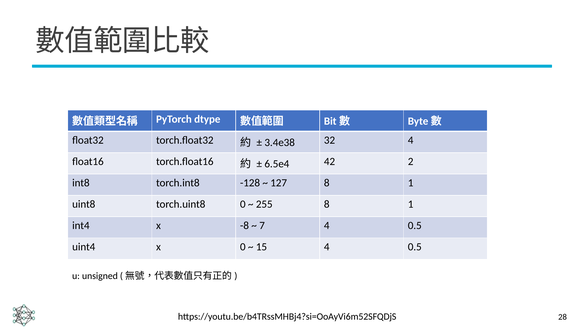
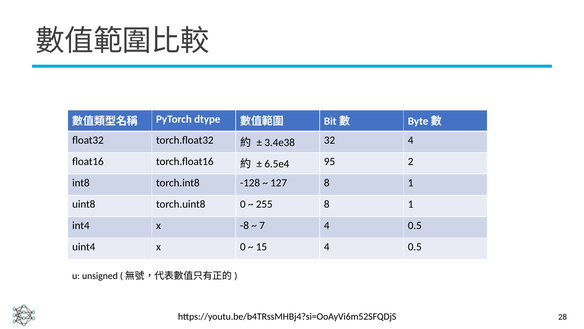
42: 42 -> 95
